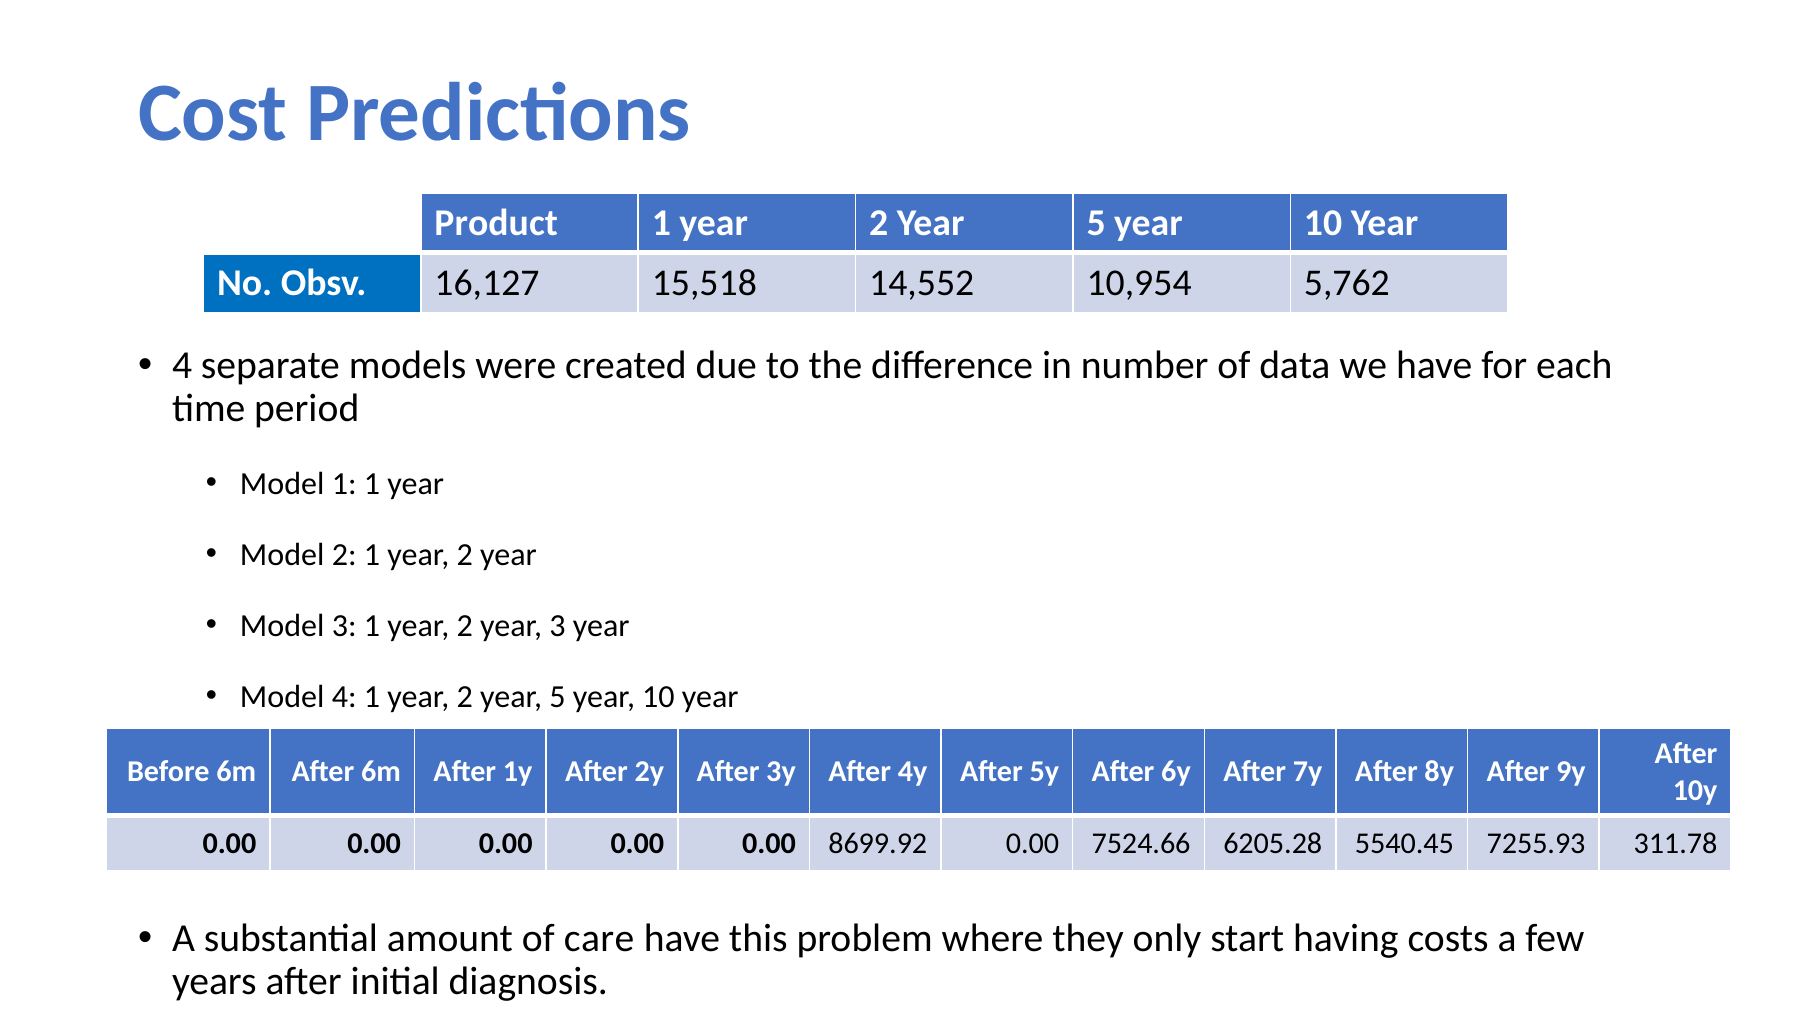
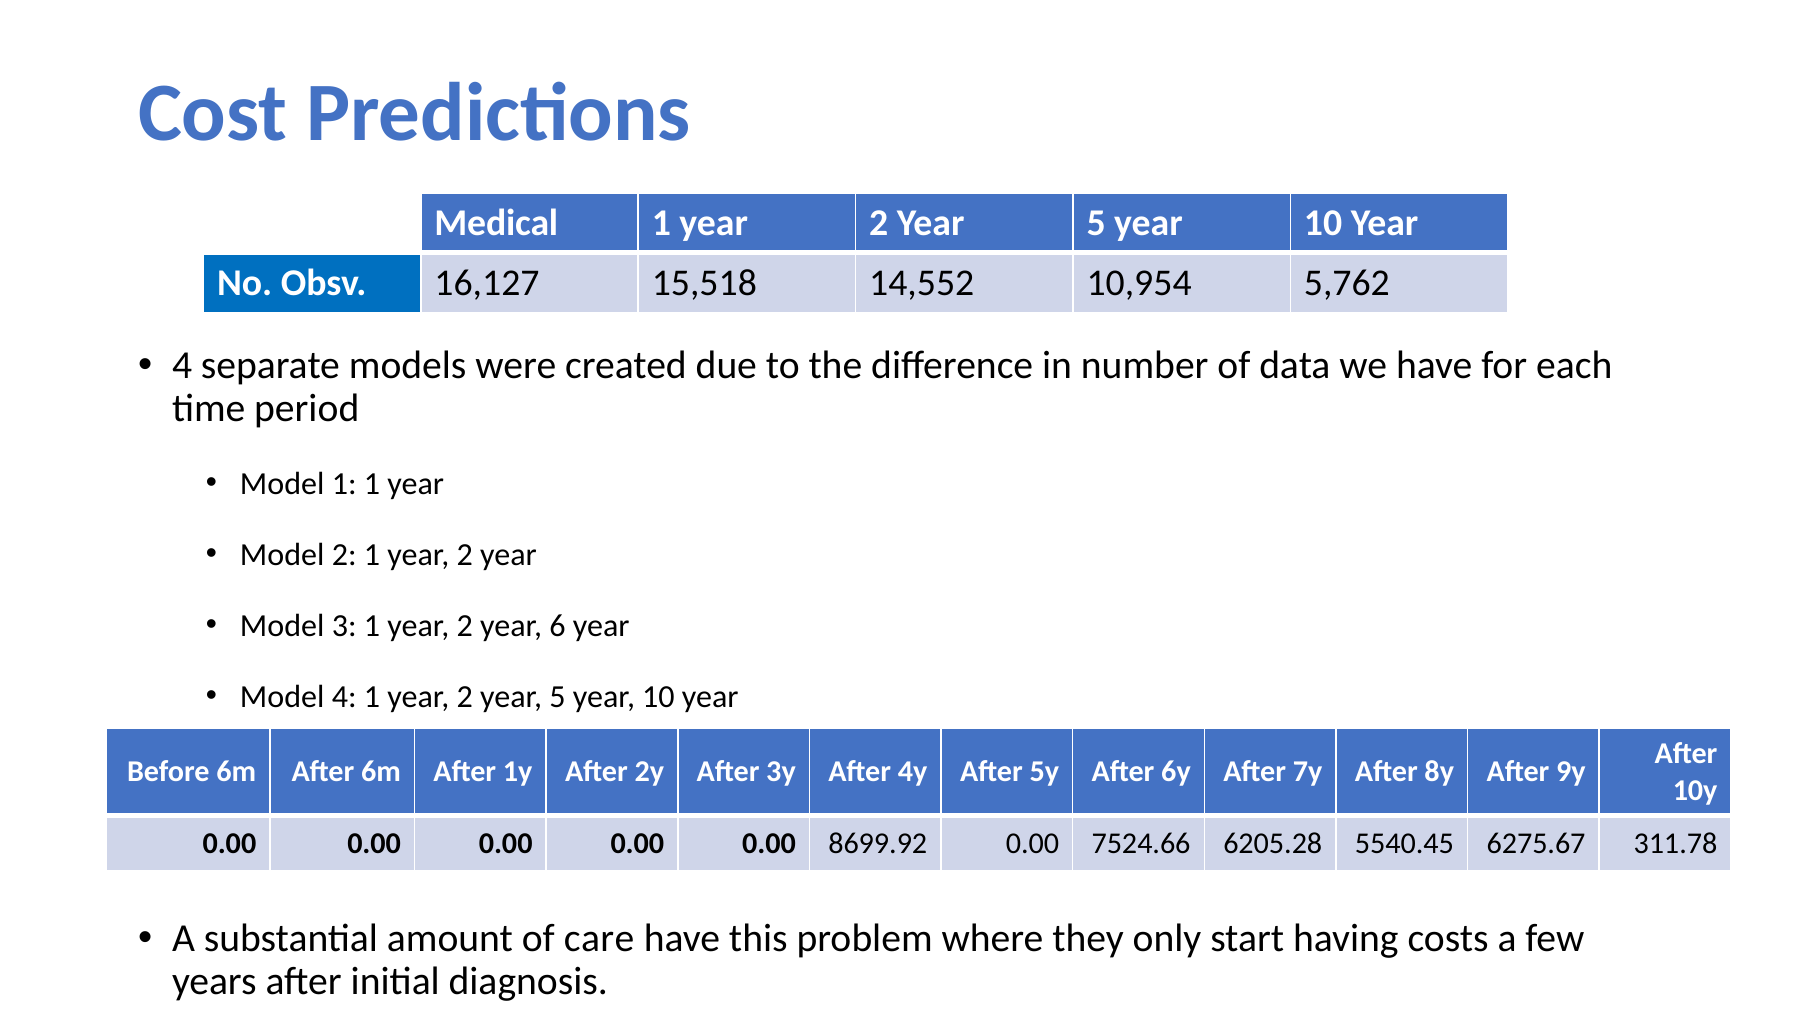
Product: Product -> Medical
year 3: 3 -> 6
7255.93: 7255.93 -> 6275.67
